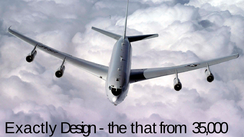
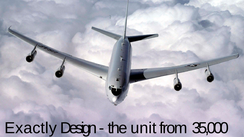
that: that -> unit
